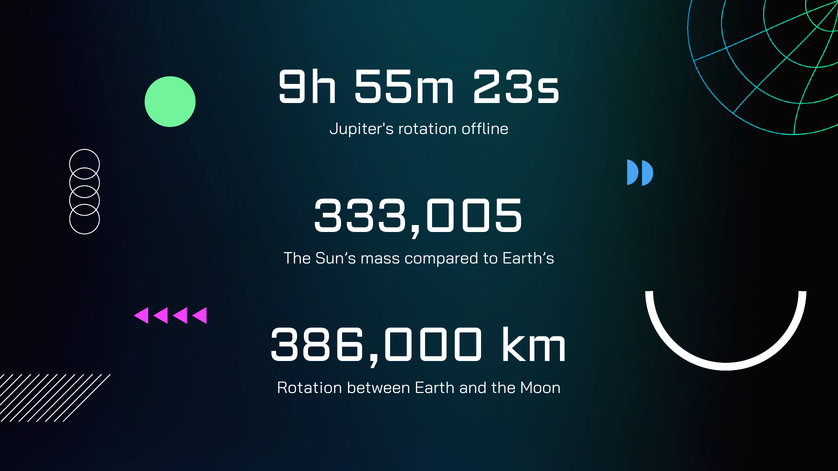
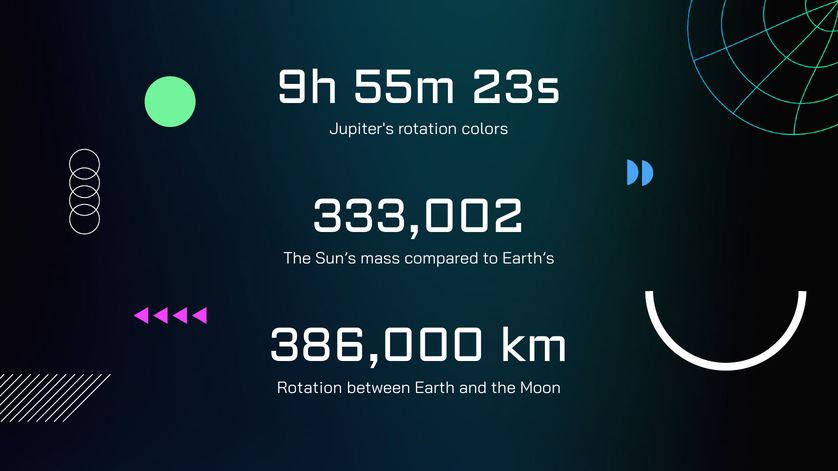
offline: offline -> colors
333,005: 333,005 -> 333,002
